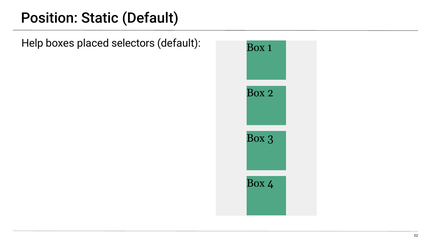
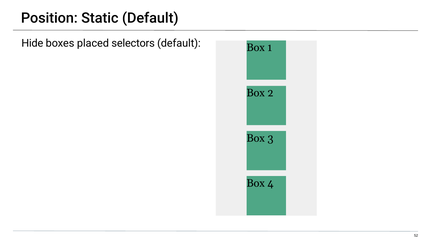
Help: Help -> Hide
